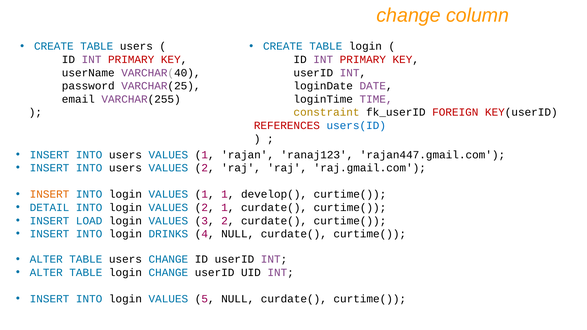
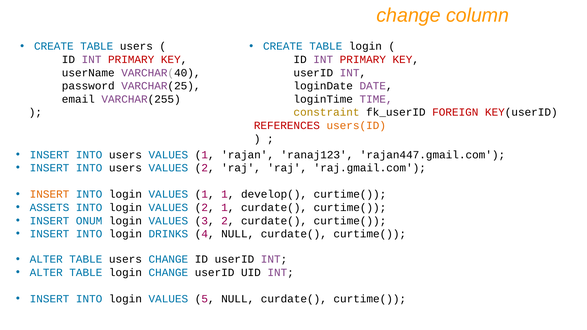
users(ID colour: blue -> orange
DETAIL: DETAIL -> ASSETS
LOAD: LOAD -> ONUM
